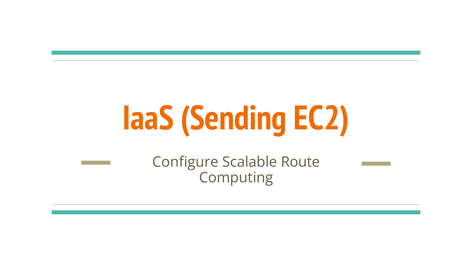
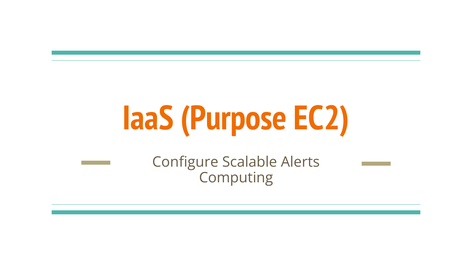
Sending: Sending -> Purpose
Route: Route -> Alerts
